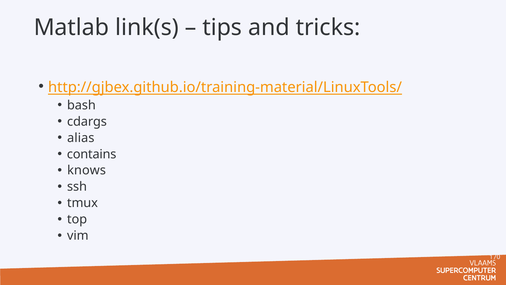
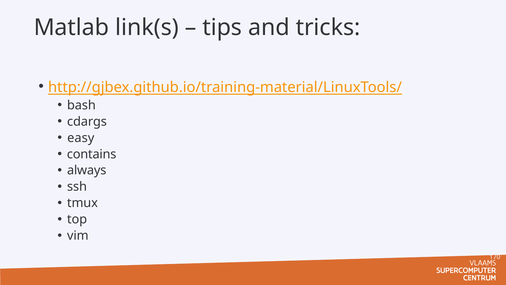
alias: alias -> easy
knows: knows -> always
